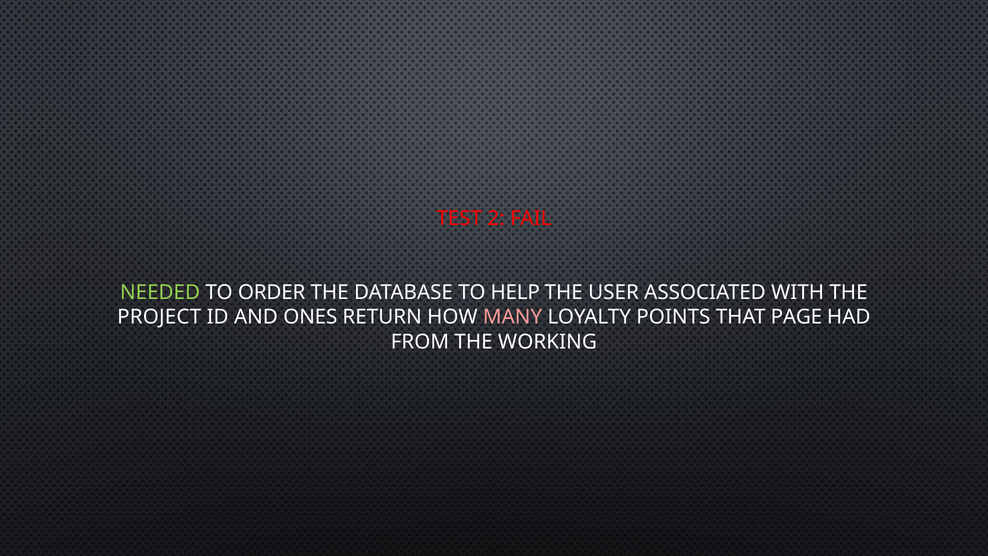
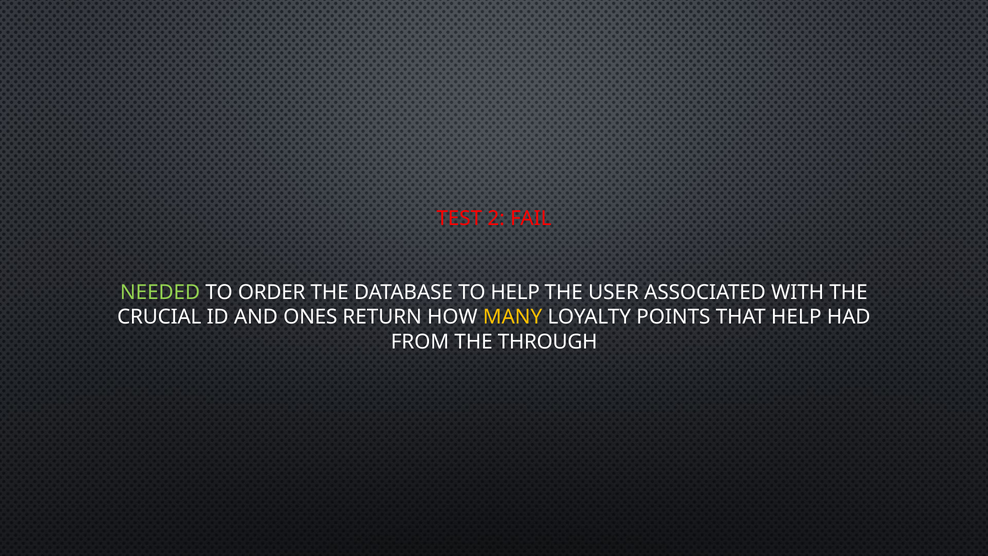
PROJECT: PROJECT -> CRUCIAL
MANY colour: pink -> yellow
THAT PAGE: PAGE -> HELP
WORKING: WORKING -> THROUGH
